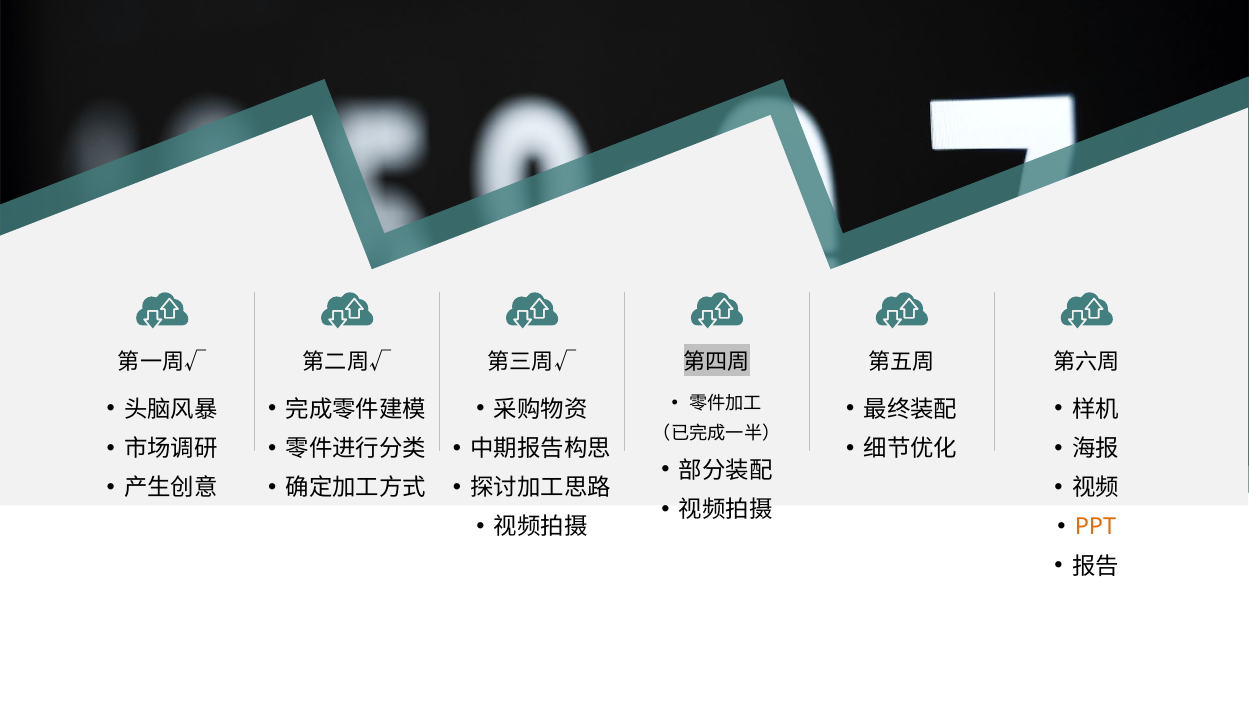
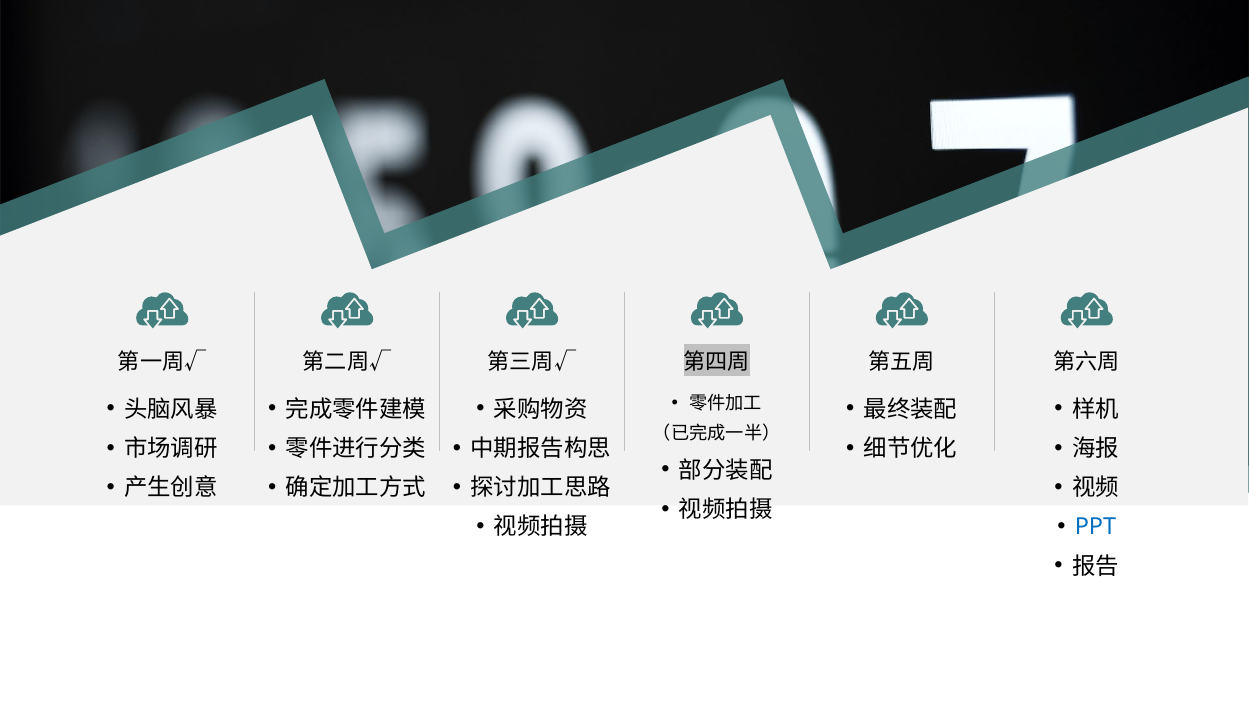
PPT colour: orange -> blue
